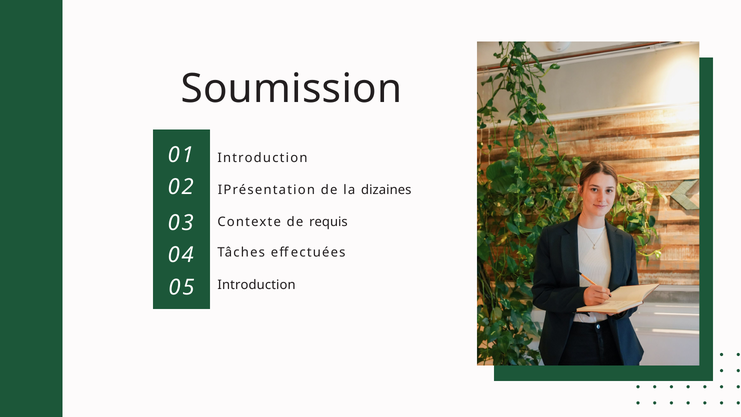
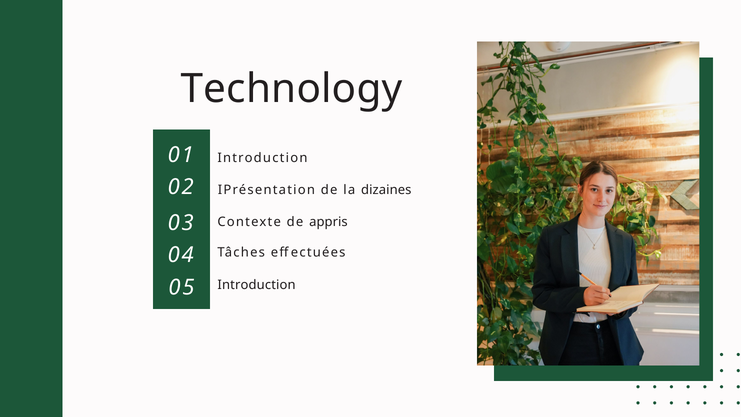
Soumission: Soumission -> Technology
requis: requis -> appris
